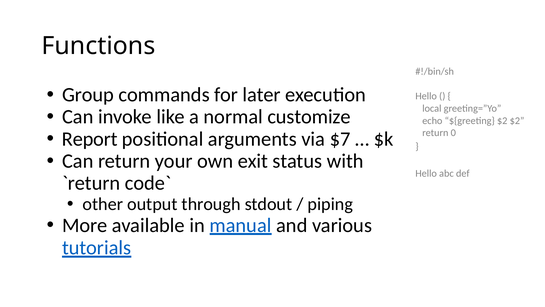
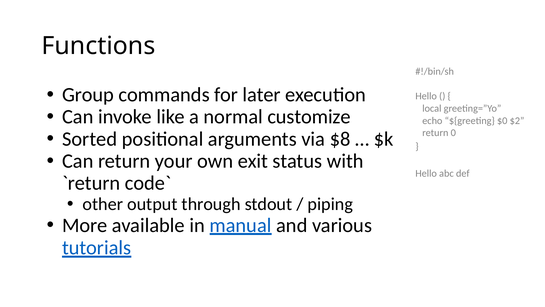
${greeting $2: $2 -> $0
Report: Report -> Sorted
$7: $7 -> $8
